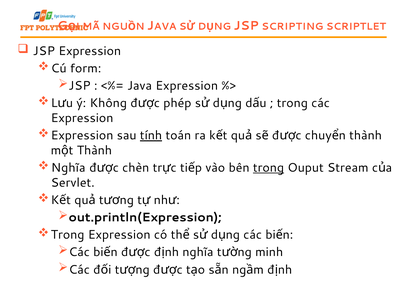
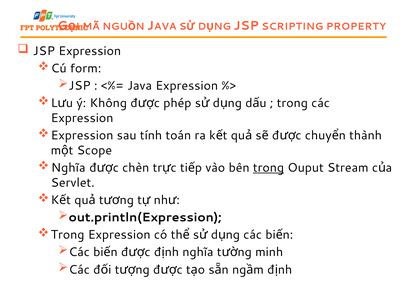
SCRIPTLET: SCRIPTLET -> PROPERTY
tính underline: present -> none
Thành at (94, 150): Thành -> Scope
